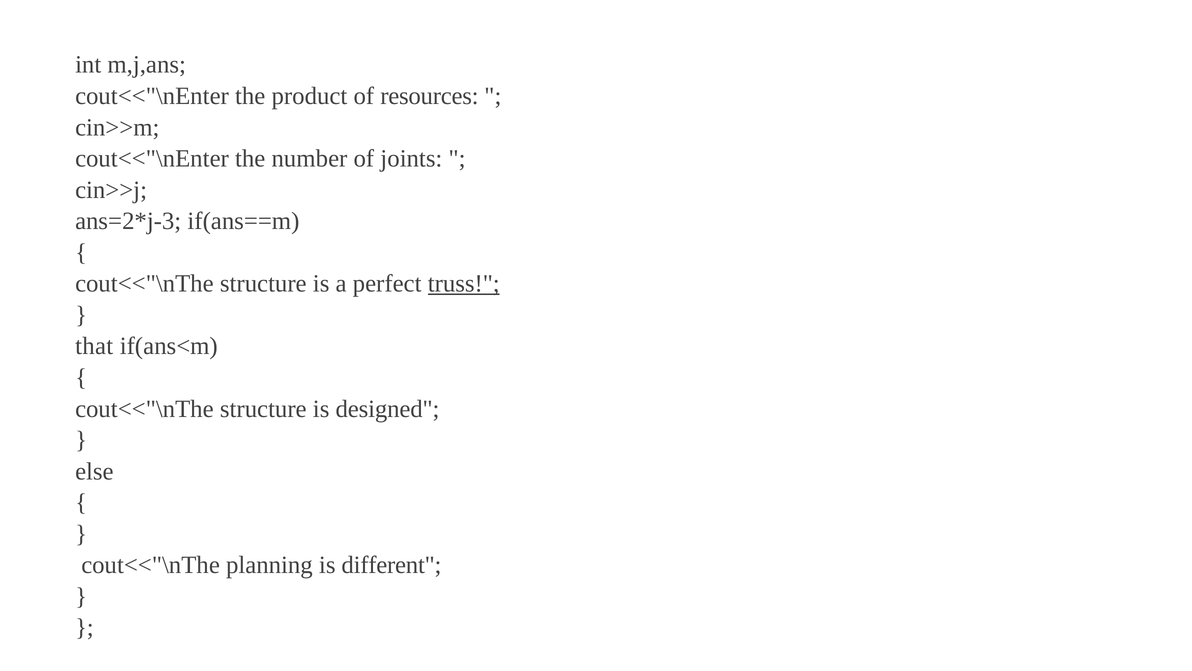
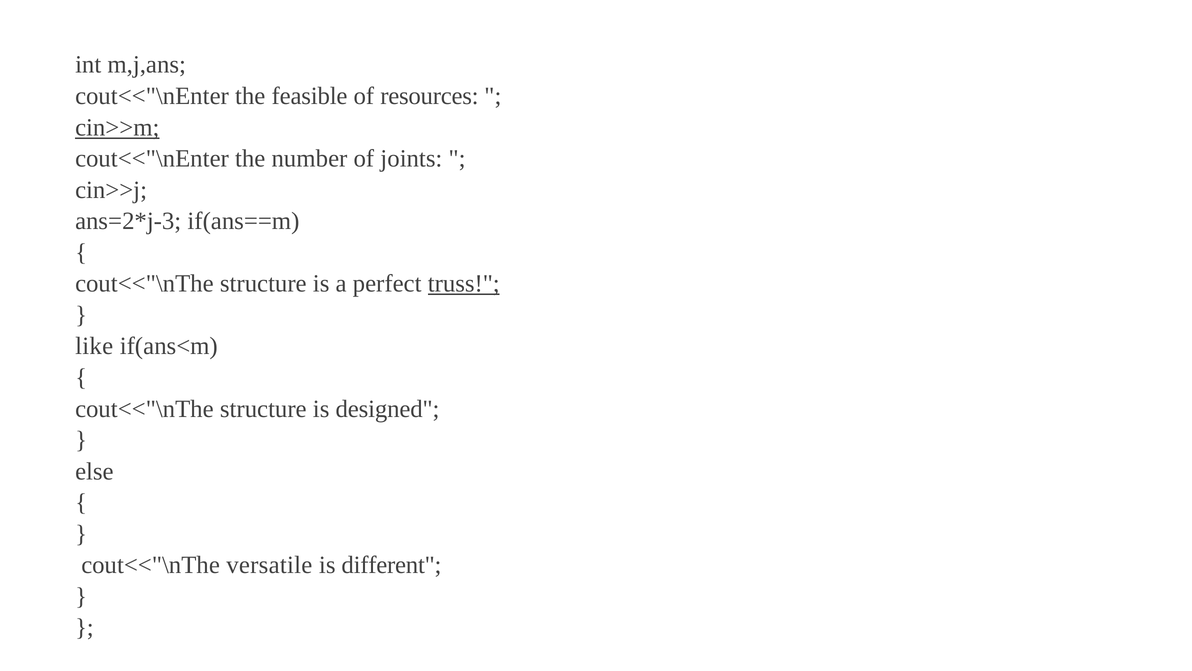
product: product -> feasible
cin>>m underline: none -> present
that: that -> like
planning: planning -> versatile
